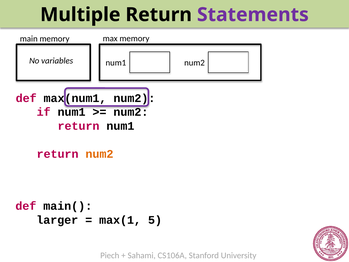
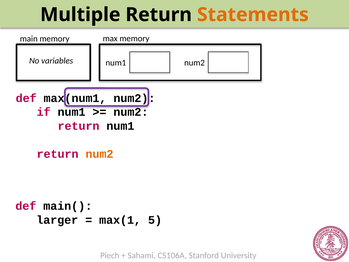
Statements colour: purple -> orange
